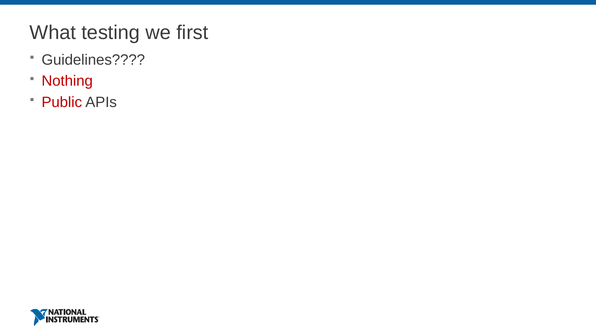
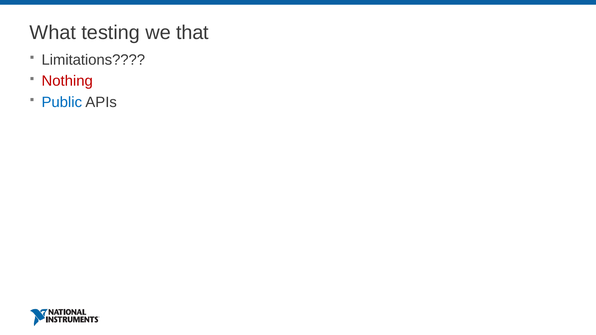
first: first -> that
Guidelines: Guidelines -> Limitations
Public colour: red -> blue
